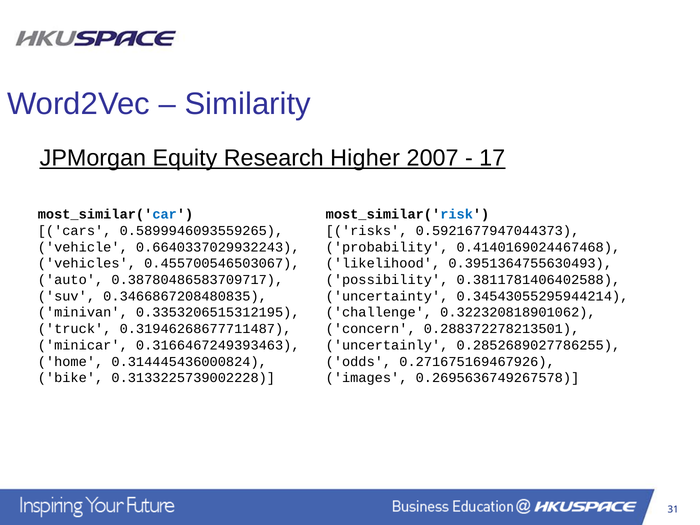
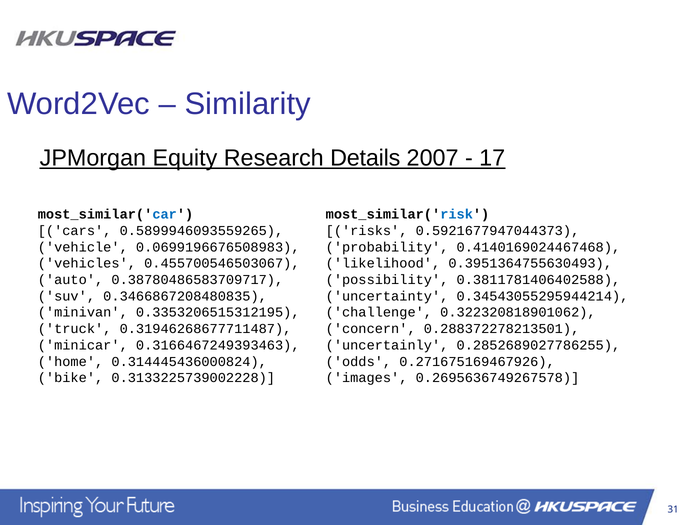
Higher: Higher -> Details
0.6640337029932243: 0.6640337029932243 -> 0.0699196676508983
